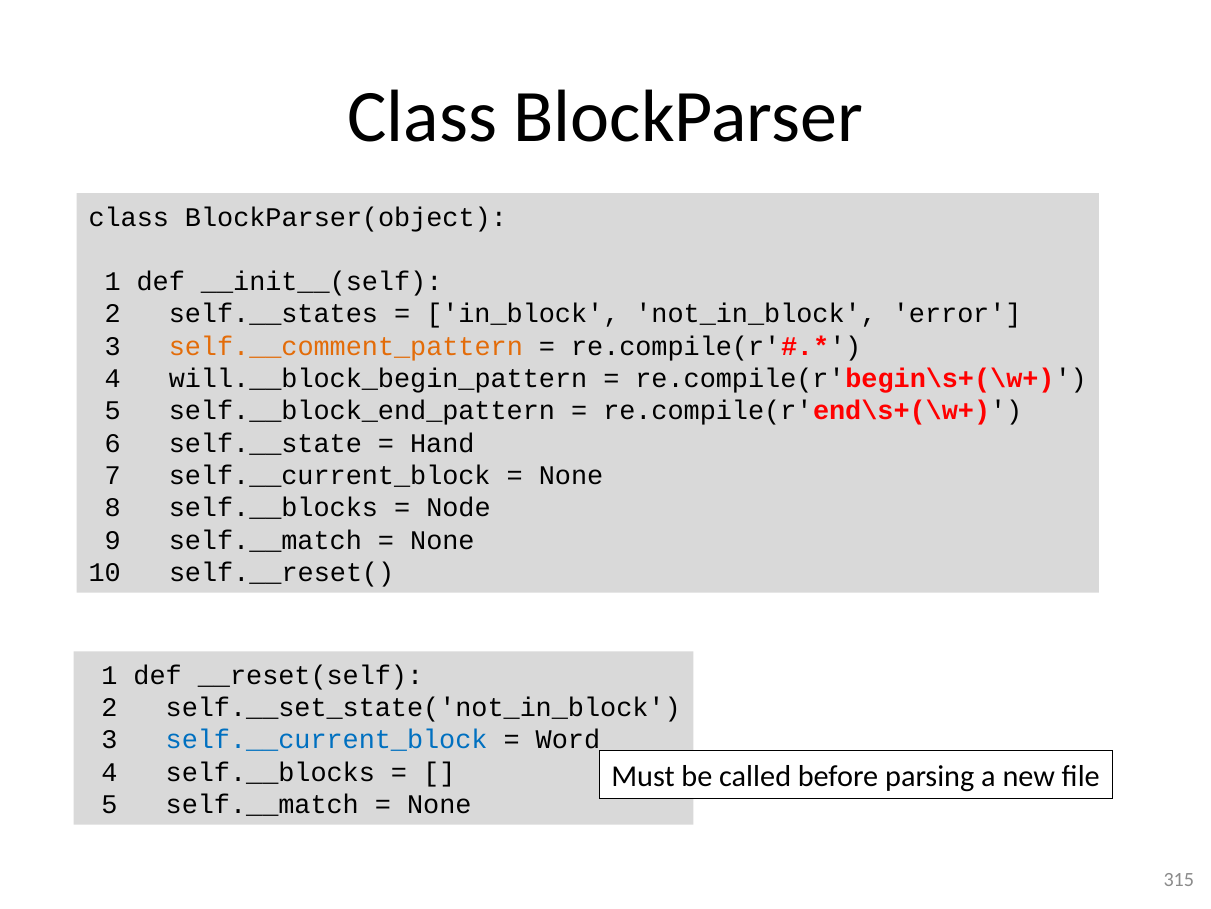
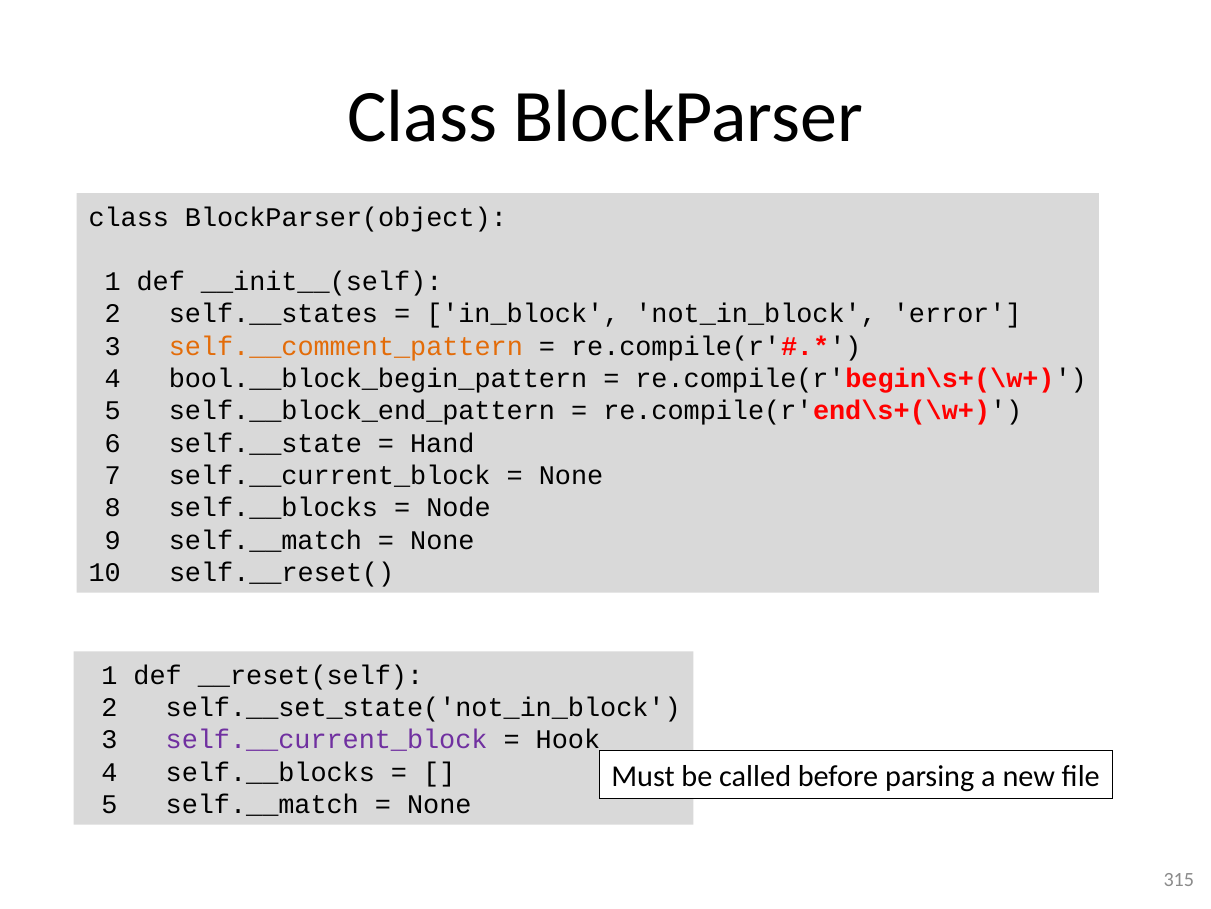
will.__block_begin_pattern: will.__block_begin_pattern -> bool.__block_begin_pattern
self.__current_block at (327, 739) colour: blue -> purple
Word: Word -> Hook
